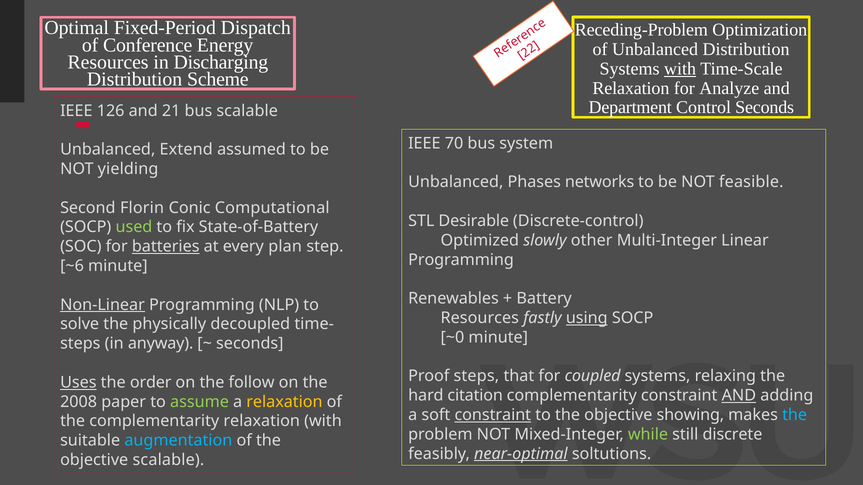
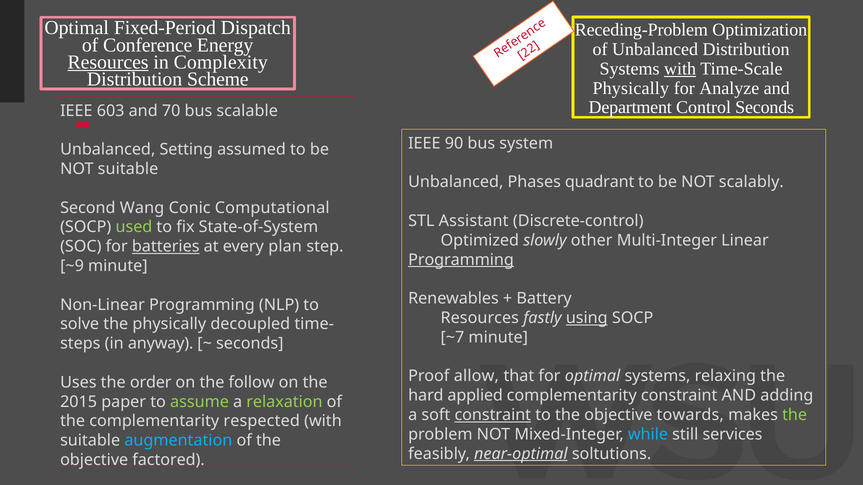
Resources at (108, 62) underline: none -> present
Discharging: Discharging -> Complexity
Relaxation at (631, 88): Relaxation -> Physically
126: 126 -> 603
21: 21 -> 70
70: 70 -> 90
Extend: Extend -> Setting
NOT yielding: yielding -> suitable
networks: networks -> quadrant
feasible: feasible -> scalably
Florin: Florin -> Wang
Desirable: Desirable -> Assistant
State-of-Battery: State-of-Battery -> State-of-System
Programming at (461, 260) underline: none -> present
~6: ~6 -> ~9
Non-Linear underline: present -> none
~0: ~0 -> ~7
Proof steps: steps -> allow
for coupled: coupled -> optimal
Uses underline: present -> none
citation: citation -> applied
AND at (739, 396) underline: present -> none
2008: 2008 -> 2015
relaxation at (284, 402) colour: yellow -> light green
showing: showing -> towards
the at (795, 415) colour: light blue -> light green
complementarity relaxation: relaxation -> respected
while colour: light green -> light blue
discrete: discrete -> services
objective scalable: scalable -> factored
